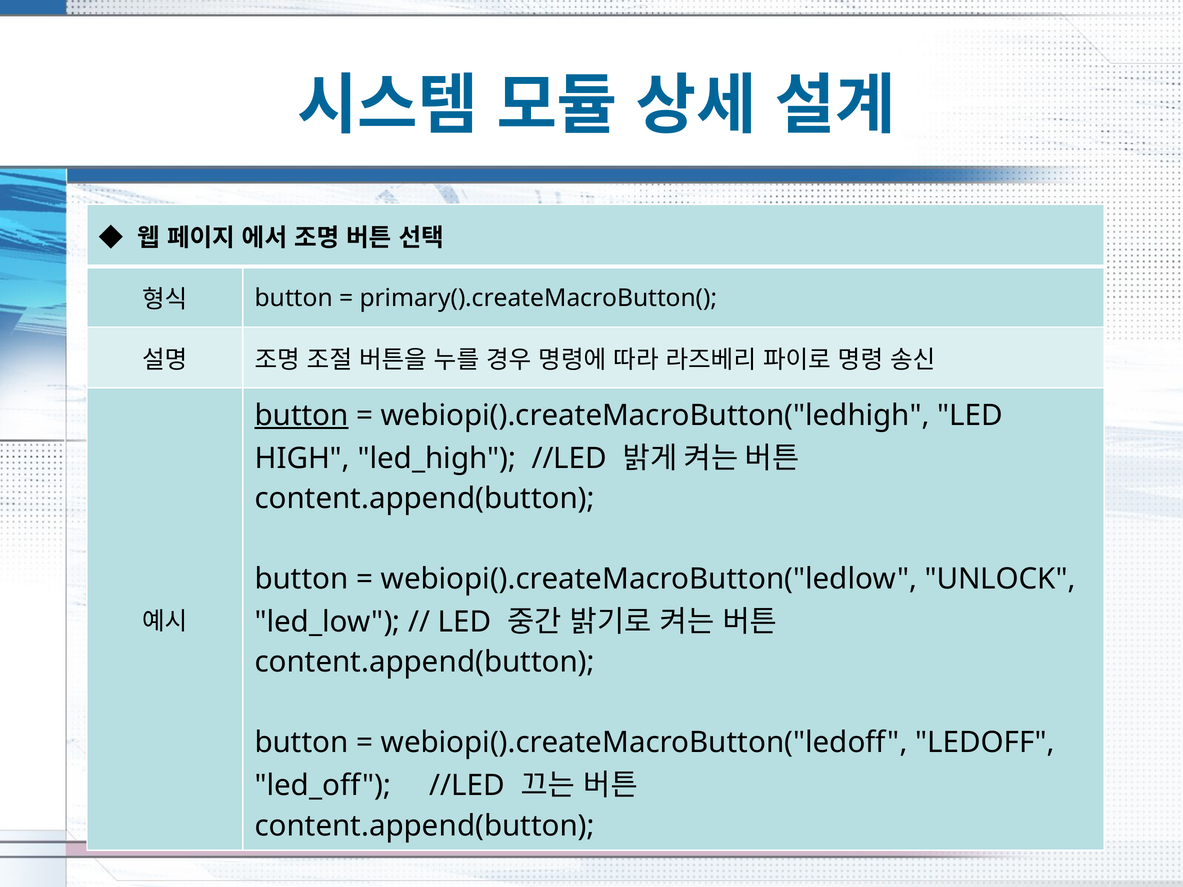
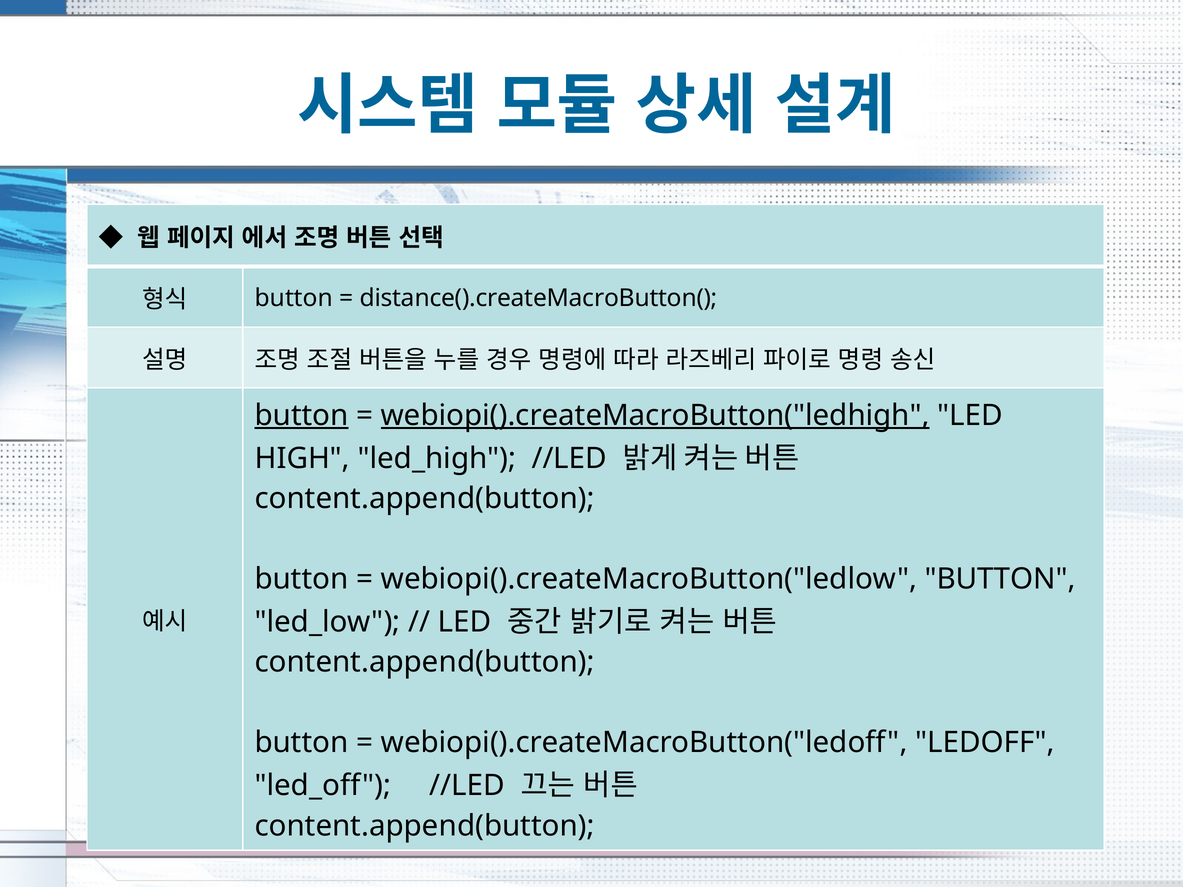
primary().createMacroButton(: primary().createMacroButton( -> distance().createMacroButton(
webiopi().createMacroButton("ledhigh underline: none -> present
webiopi().createMacroButton("ledlow UNLOCK: UNLOCK -> BUTTON
